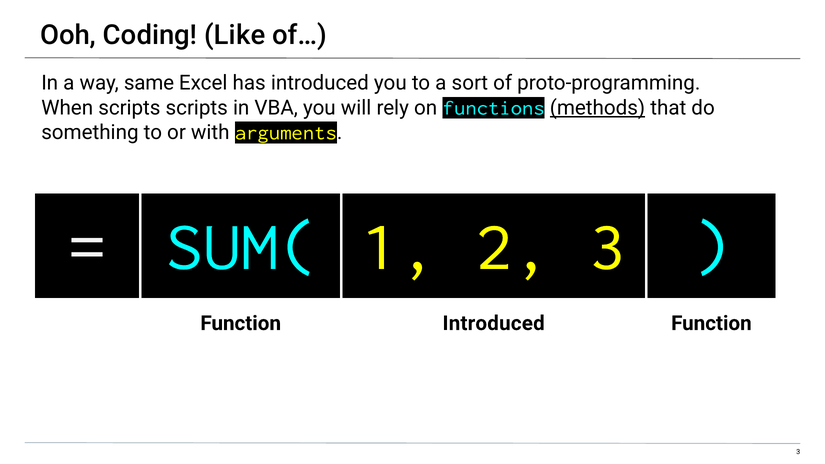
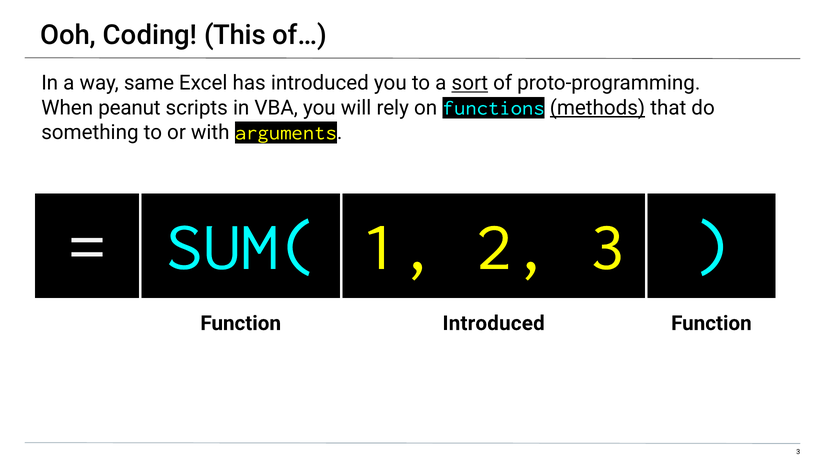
Like: Like -> This
sort underline: none -> present
When scripts: scripts -> peanut
